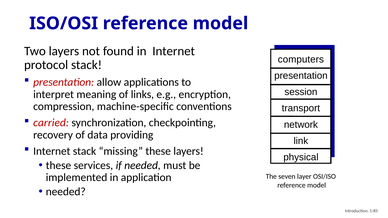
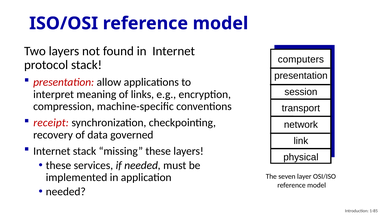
carried: carried -> receipt
providing: providing -> governed
